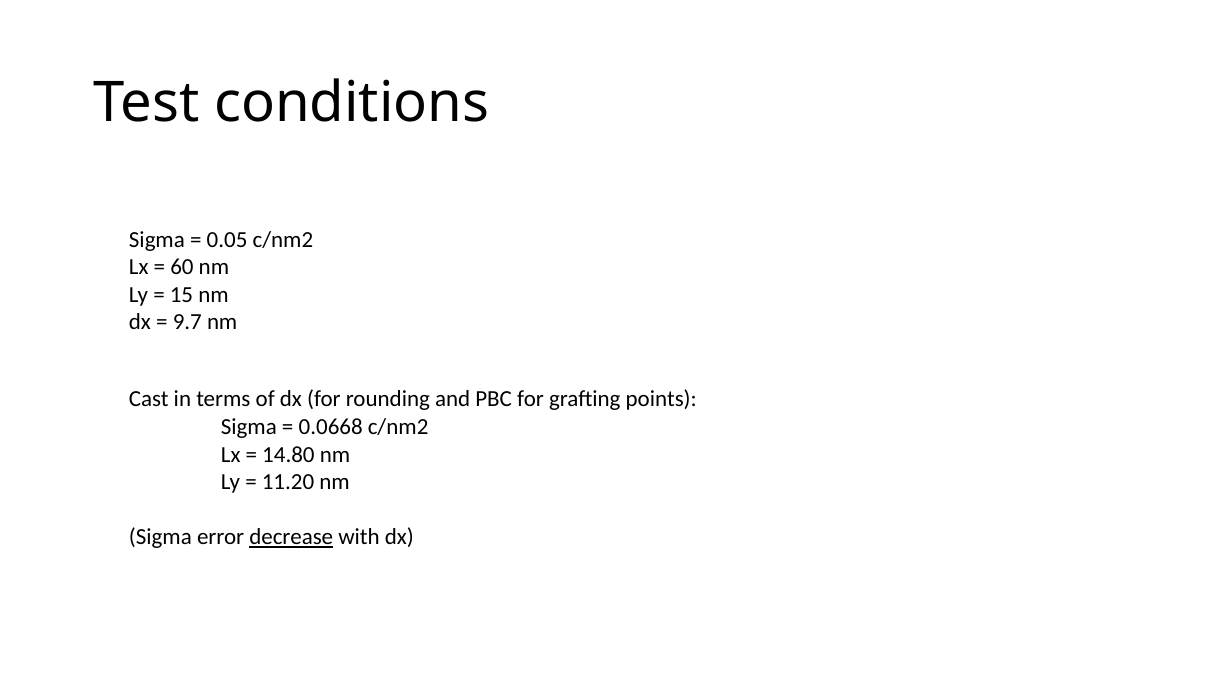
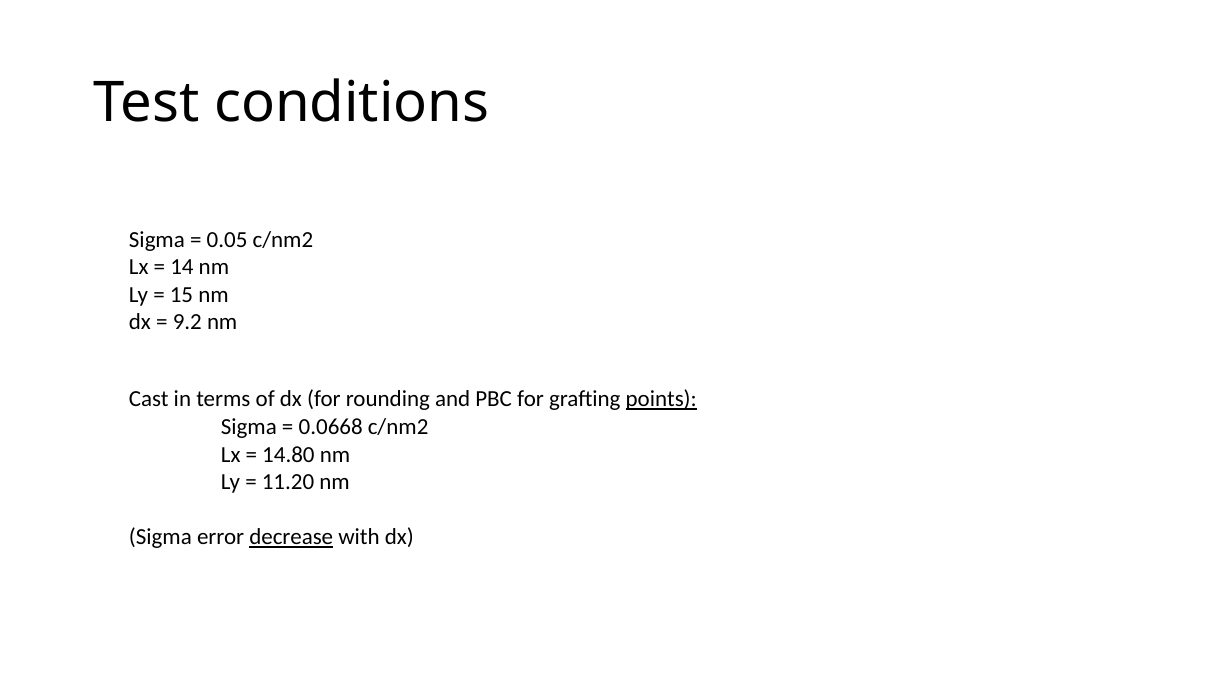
60: 60 -> 14
9.7: 9.7 -> 9.2
points underline: none -> present
